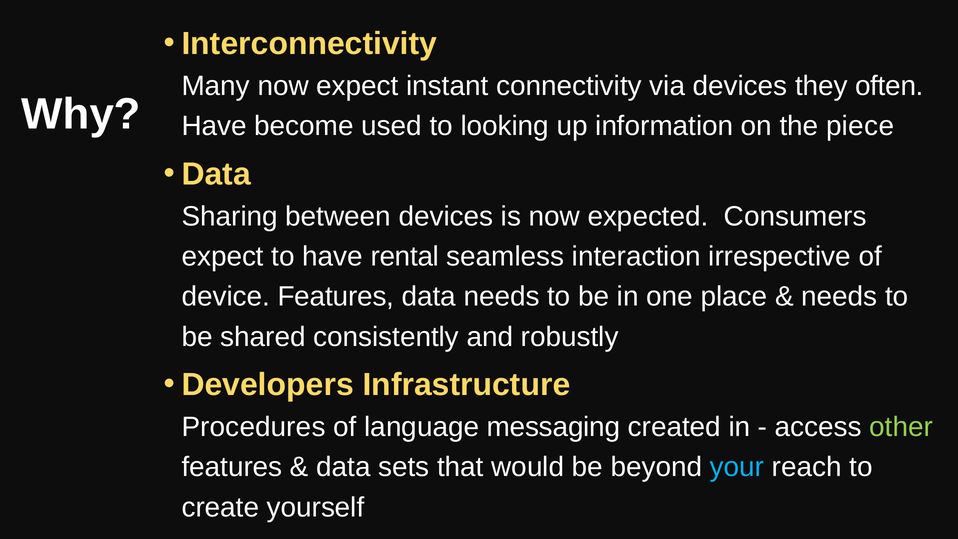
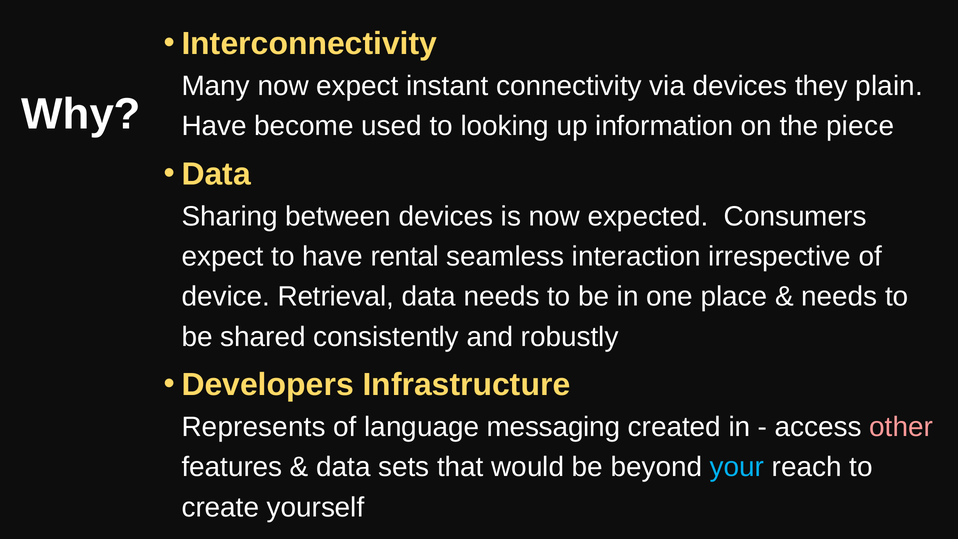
often: often -> plain
device Features: Features -> Retrieval
Procedures: Procedures -> Represents
other colour: light green -> pink
